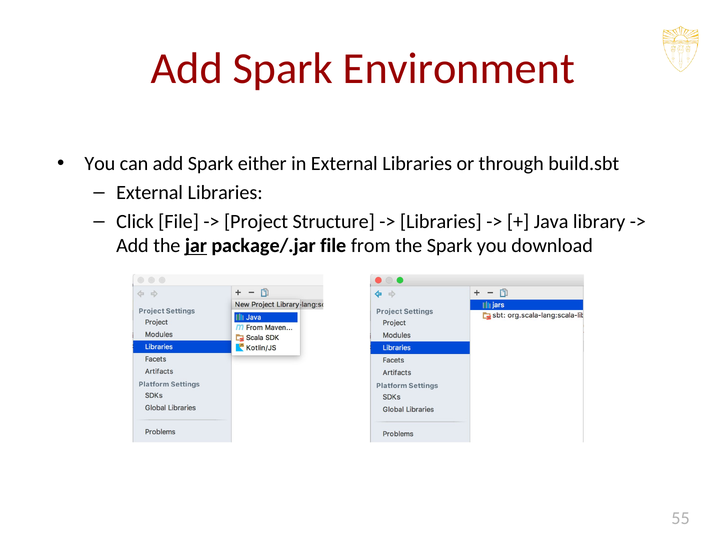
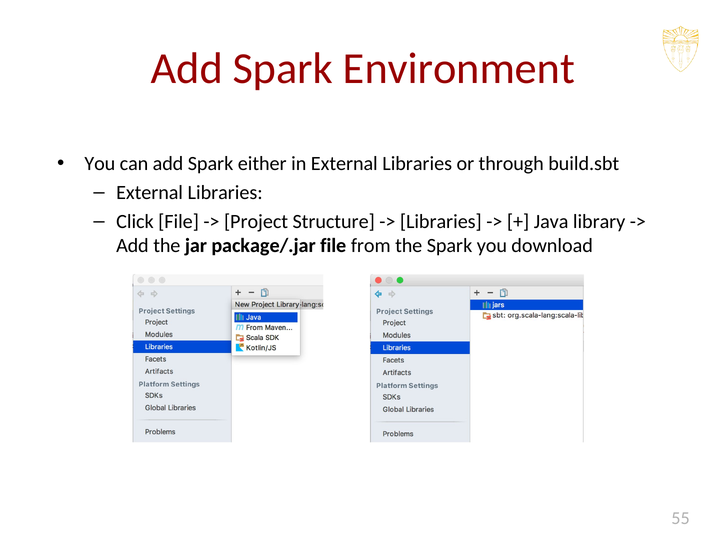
jar underline: present -> none
